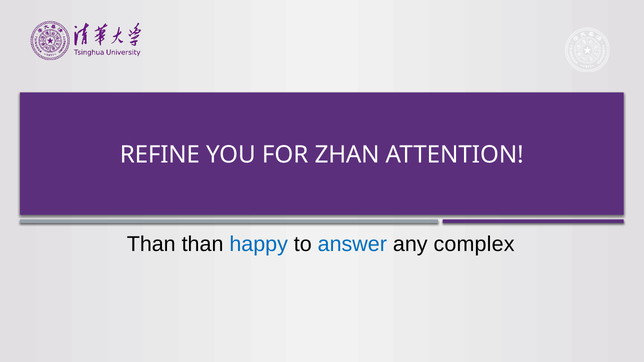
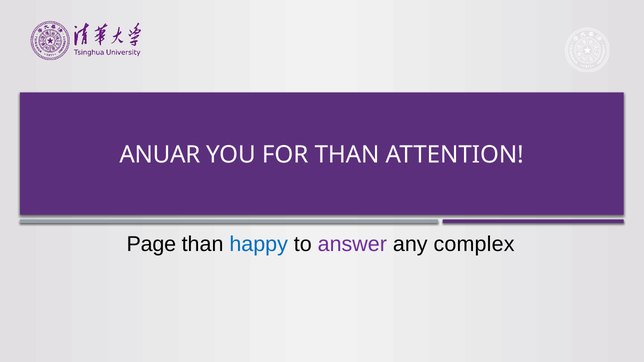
REFINE: REFINE -> ANUAR
FOR ZHAN: ZHAN -> THAN
Than at (151, 244): Than -> Page
answer colour: blue -> purple
